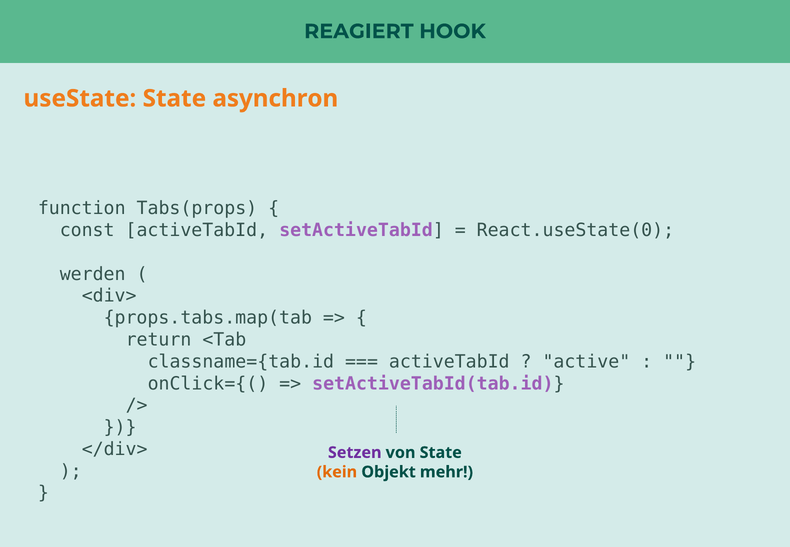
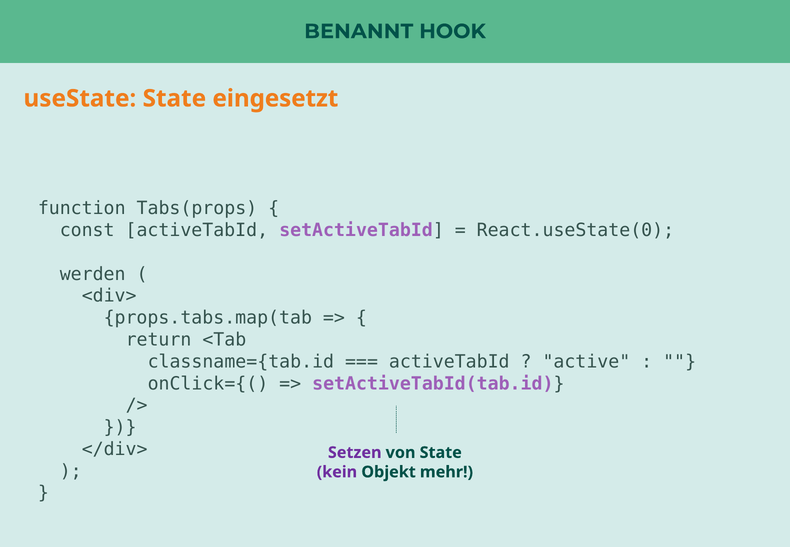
REAGIERT: REAGIERT -> BENANNT
asynchron: asynchron -> eingesetzt
kein colour: orange -> purple
